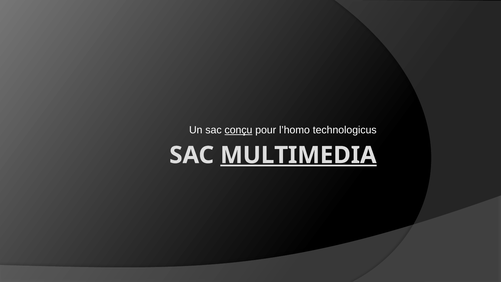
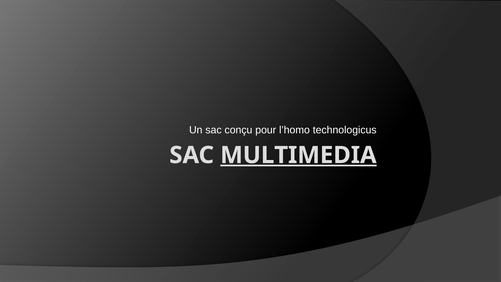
conçu underline: present -> none
